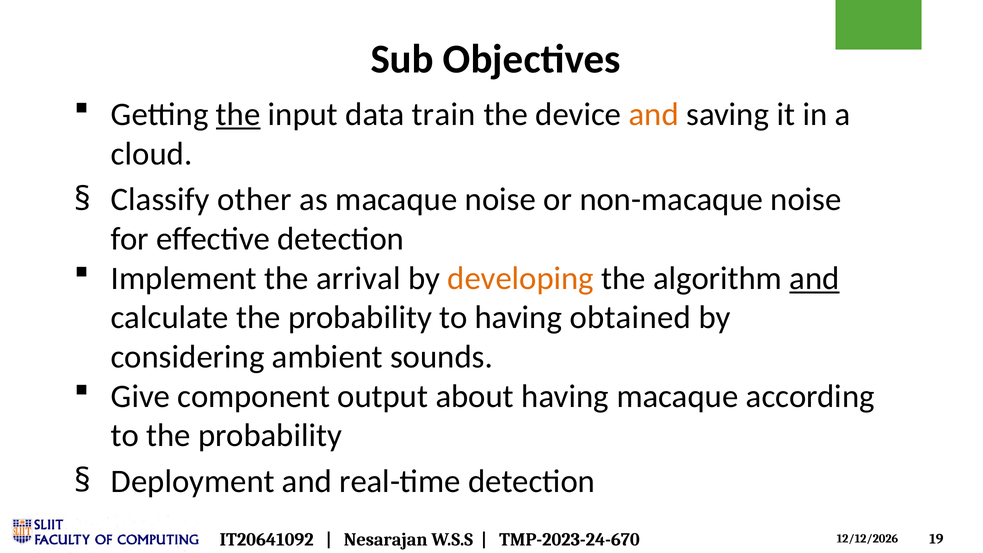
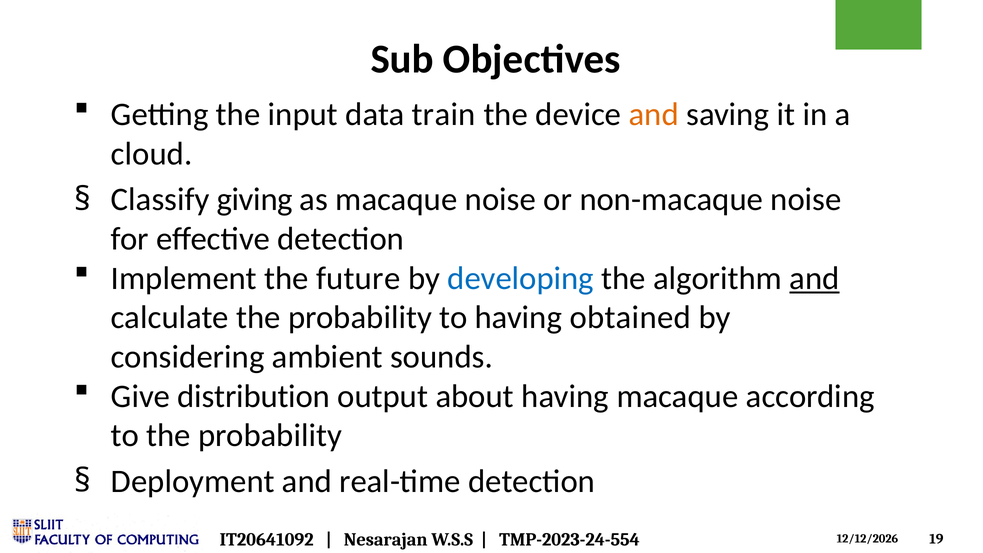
the at (238, 114) underline: present -> none
other: other -> giving
arrival: arrival -> future
developing colour: orange -> blue
component: component -> distribution
TMP-2023-24-670: TMP-2023-24-670 -> TMP-2023-24-554
